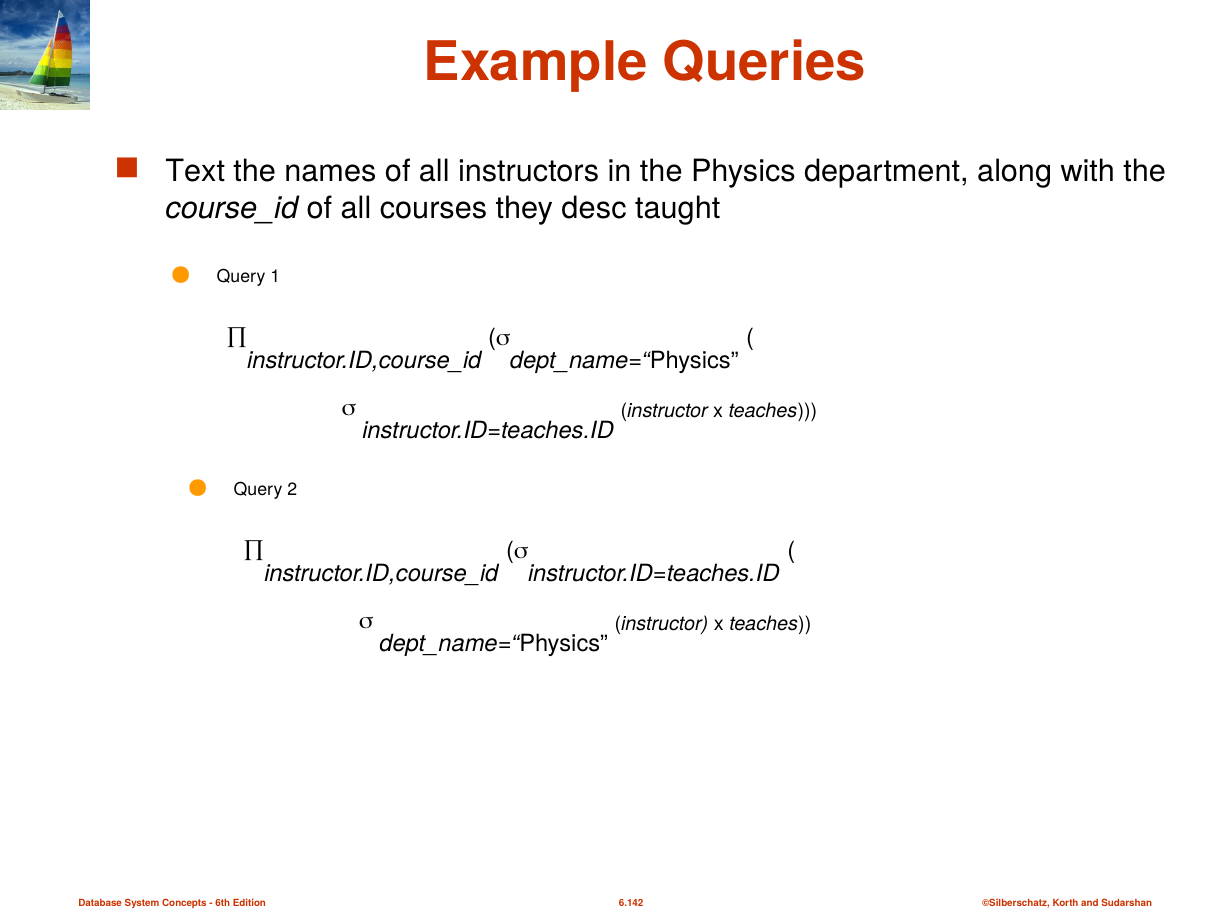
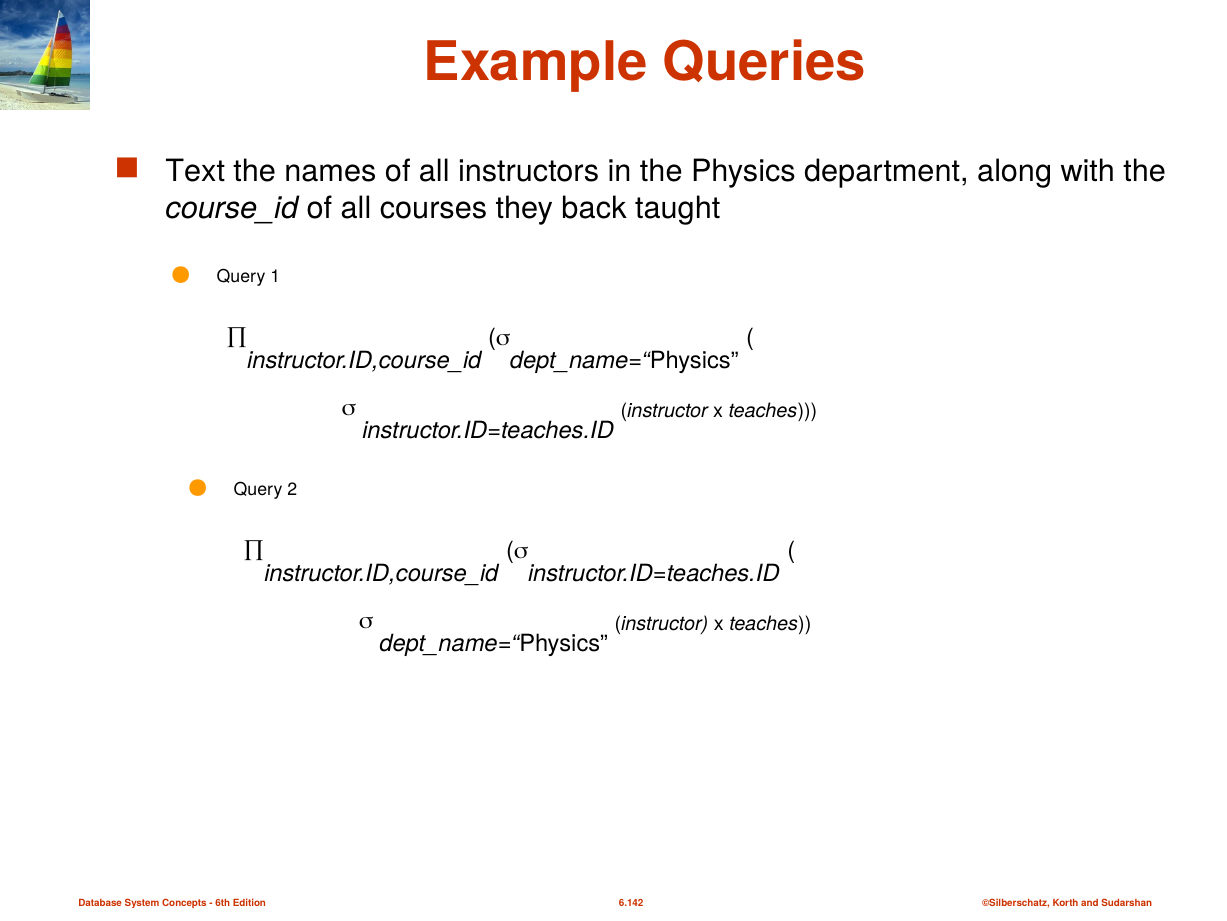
desc: desc -> back
